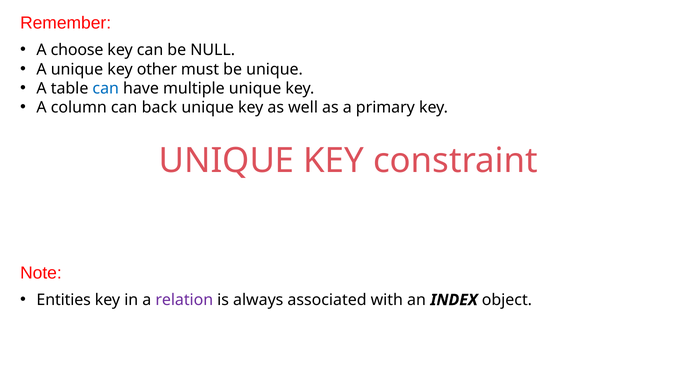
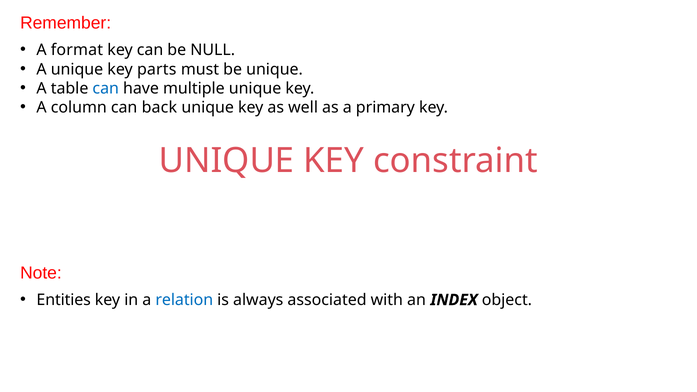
choose: choose -> format
other: other -> parts
relation colour: purple -> blue
